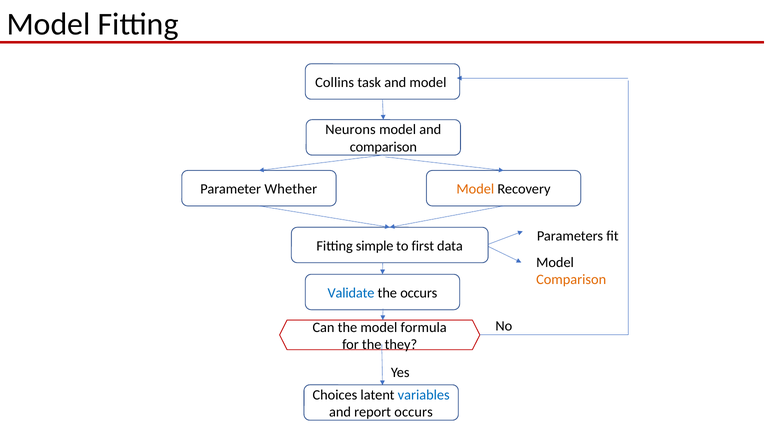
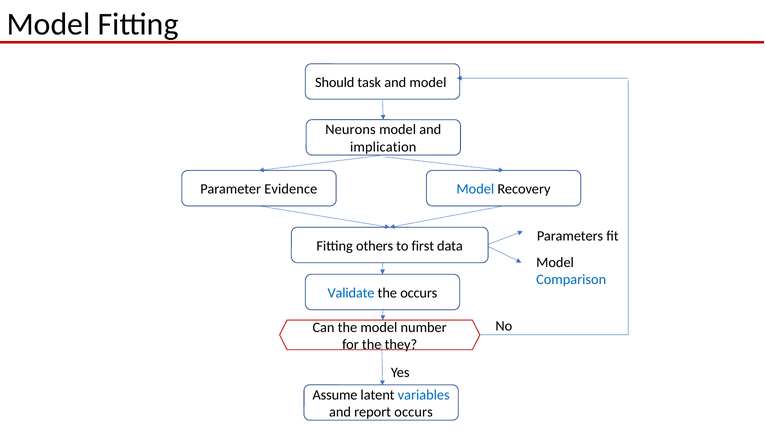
Collins: Collins -> Should
comparison at (383, 147): comparison -> implication
Whether: Whether -> Evidence
Model at (475, 189) colour: orange -> blue
simple: simple -> others
Comparison at (571, 280) colour: orange -> blue
formula: formula -> number
Choices: Choices -> Assume
